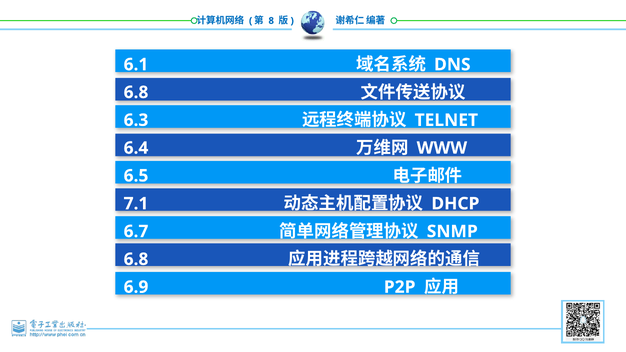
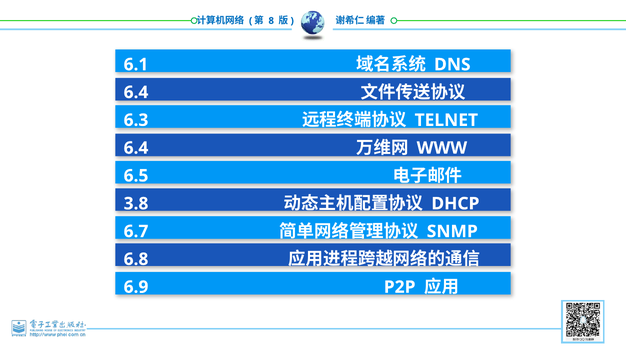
6.8 at (136, 92): 6.8 -> 6.4
7.1: 7.1 -> 3.8
